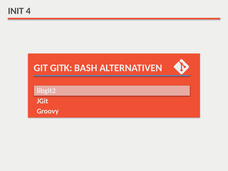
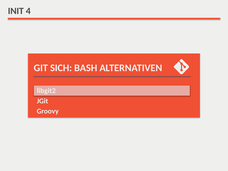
GITK: GITK -> SICH
